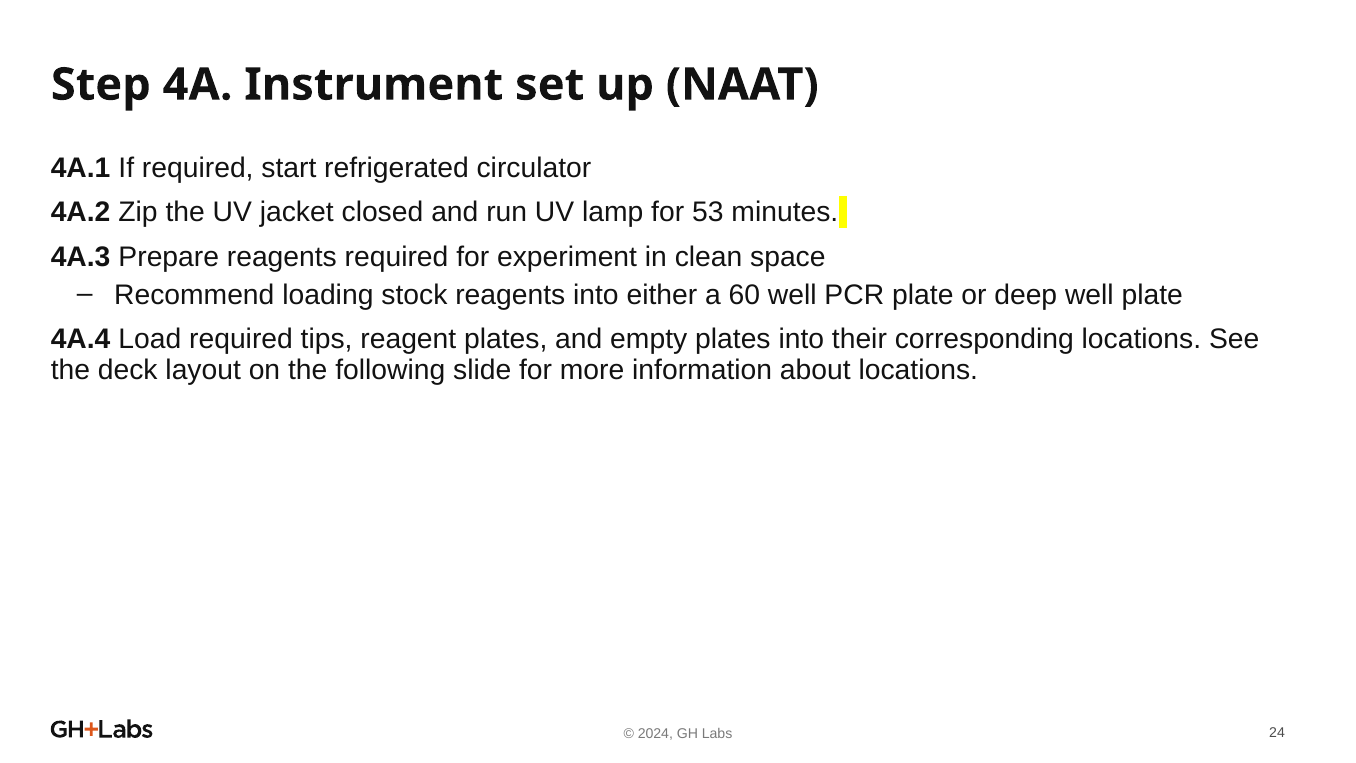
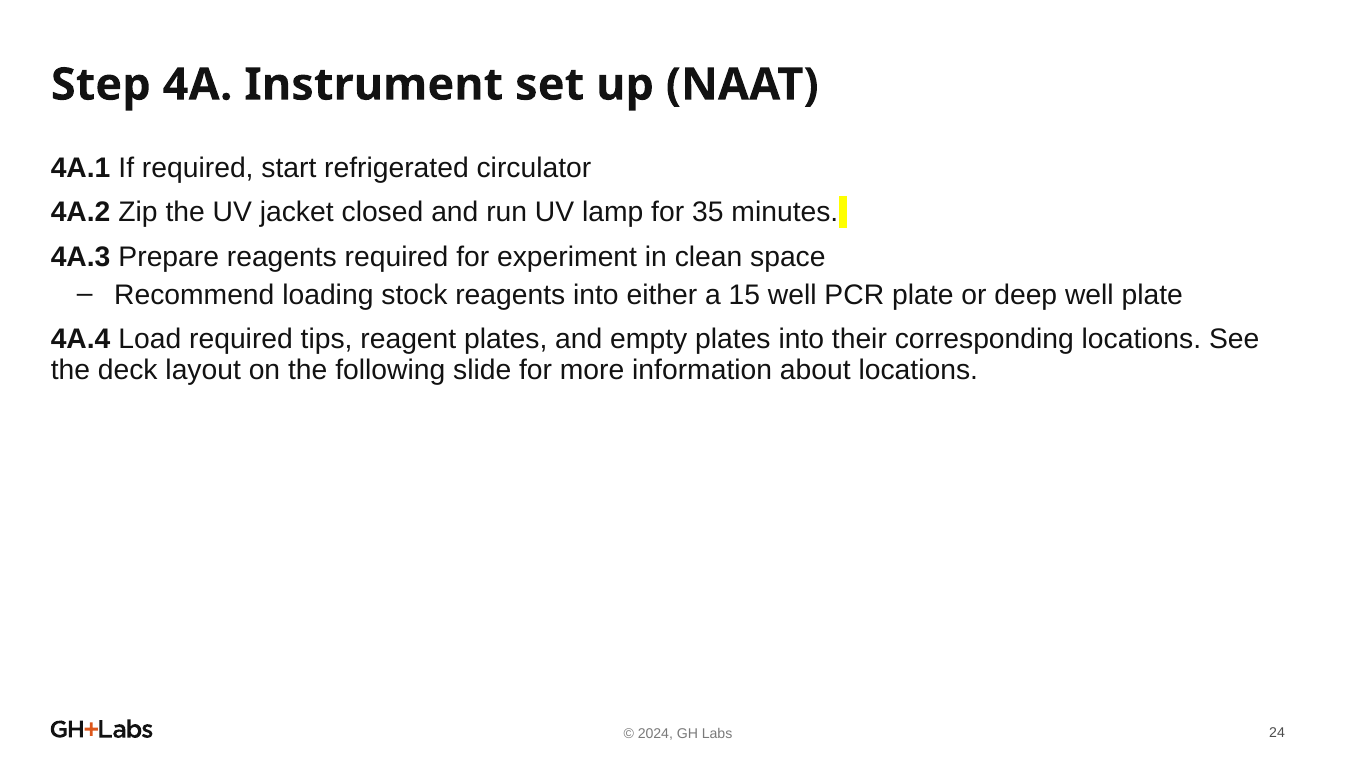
53: 53 -> 35
60: 60 -> 15
